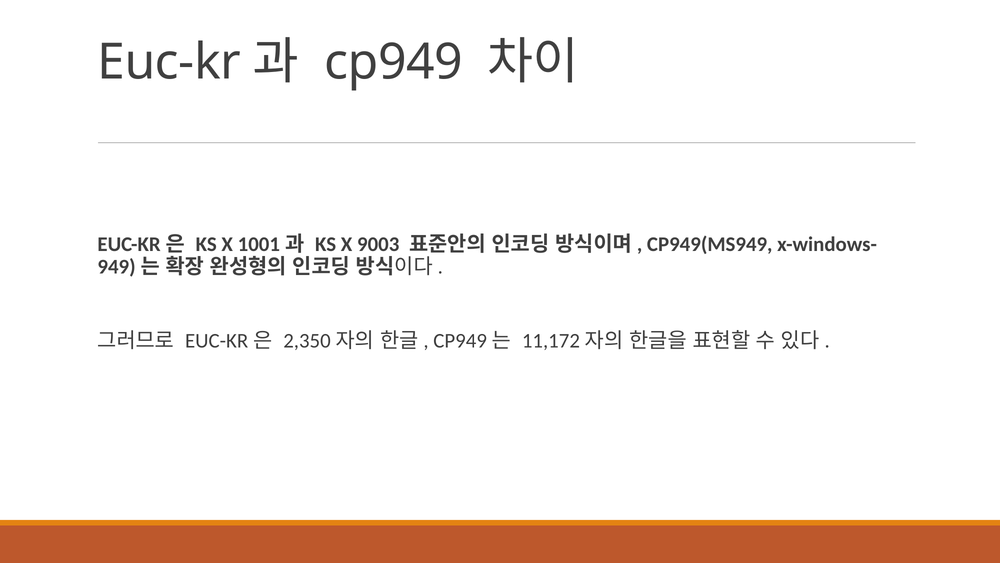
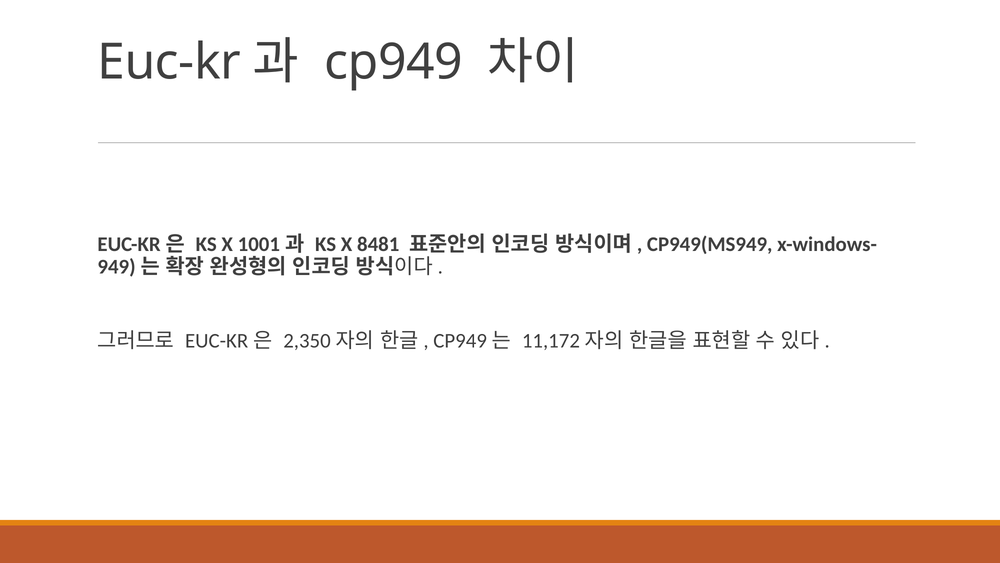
9003: 9003 -> 8481
